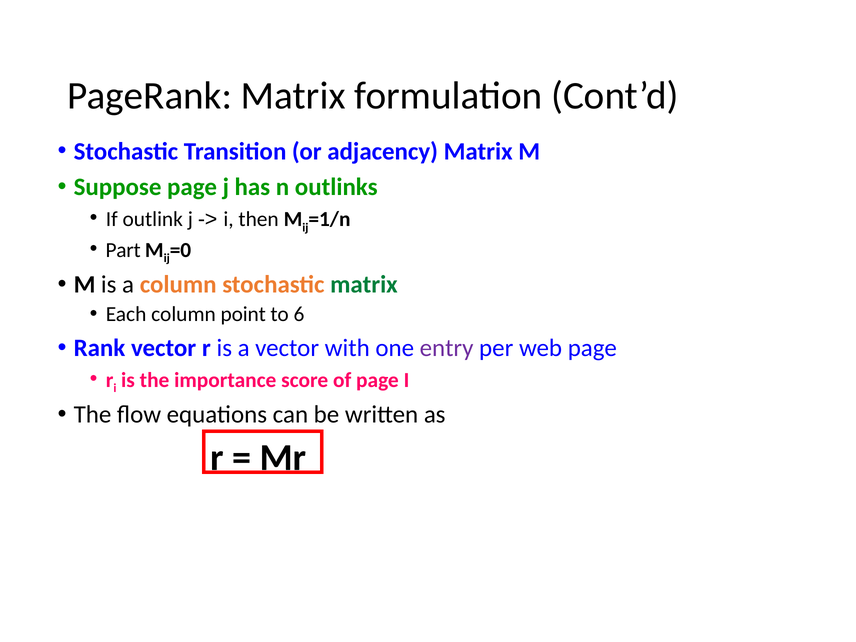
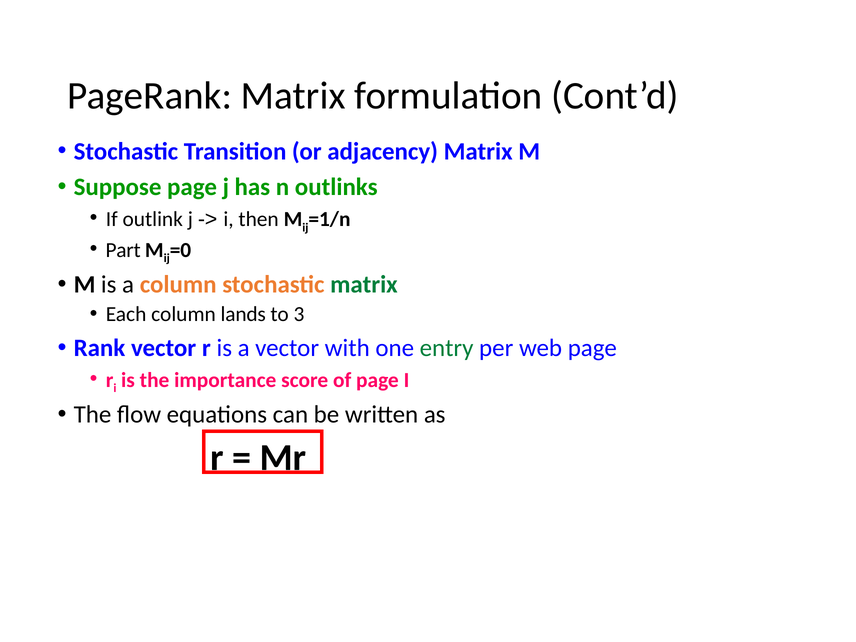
point: point -> lands
6: 6 -> 3
entry colour: purple -> green
